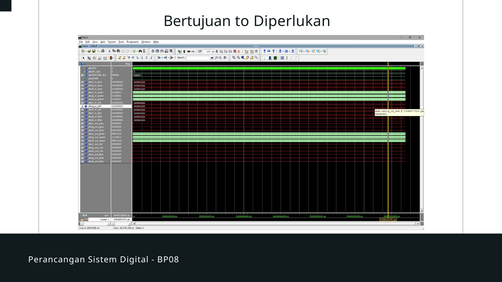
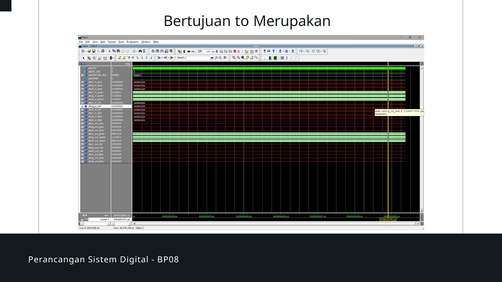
Diperlukan: Diperlukan -> Merupakan
